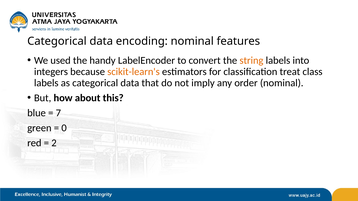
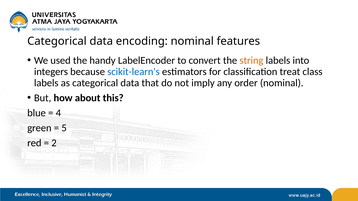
scikit-learn's colour: orange -> blue
7: 7 -> 4
0: 0 -> 5
